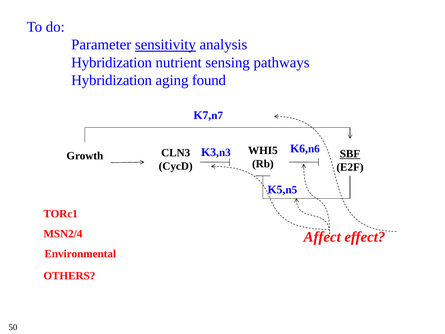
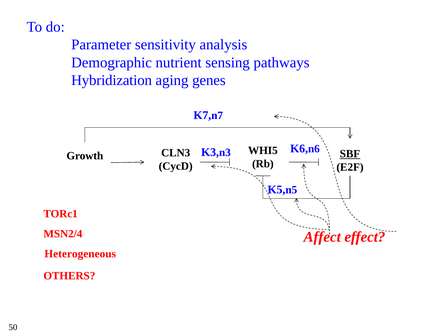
sensitivity underline: present -> none
Hybridization at (112, 62): Hybridization -> Demographic
found: found -> genes
Environmental: Environmental -> Heterogeneous
